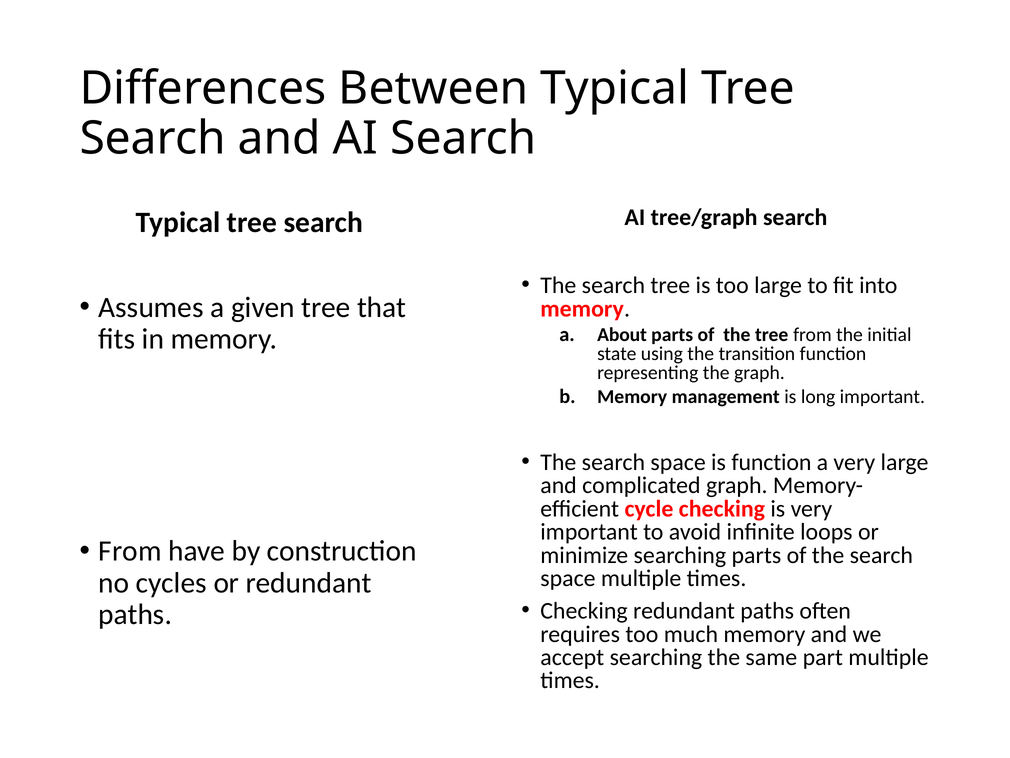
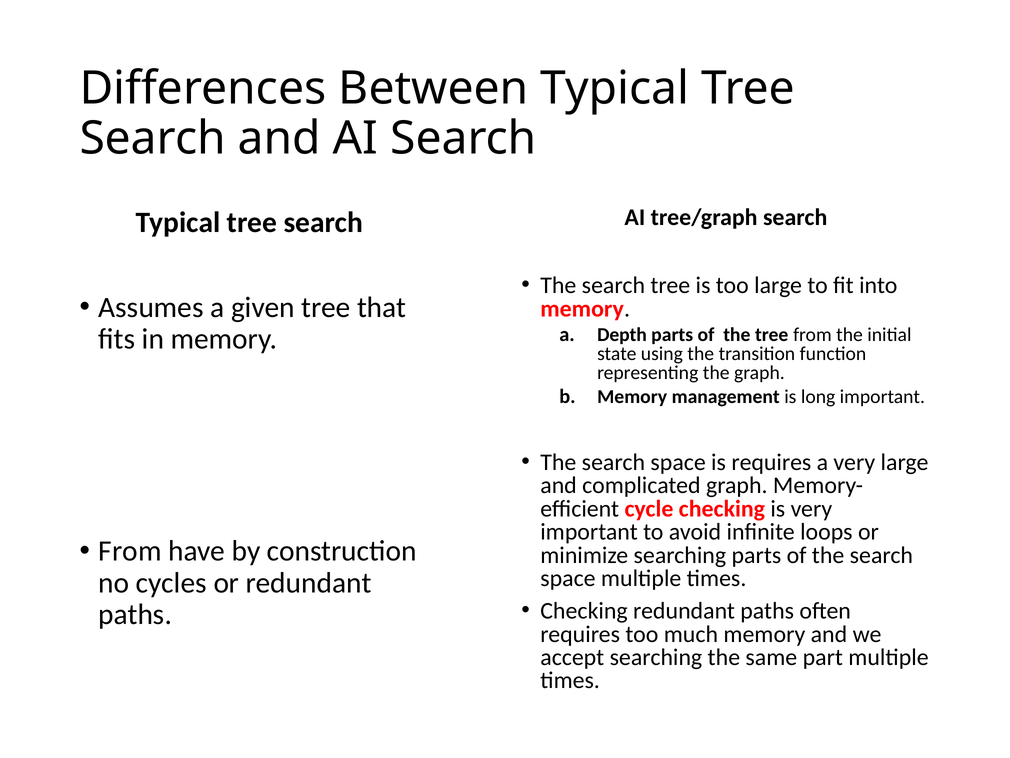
About: About -> Depth
is function: function -> requires
